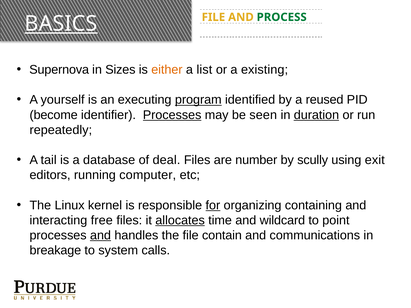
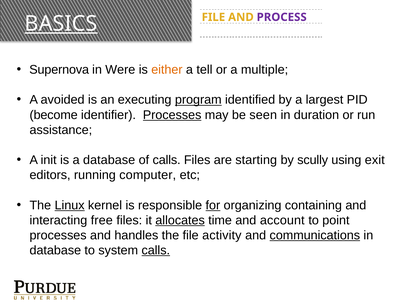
PROCESS colour: green -> purple
Sizes: Sizes -> Were
list: list -> tell
existing: existing -> multiple
yourself: yourself -> avoided
reused: reused -> largest
duration underline: present -> none
repeatedly: repeatedly -> assistance
tail: tail -> init
of deal: deal -> calls
number: number -> starting
Linux underline: none -> present
wildcard: wildcard -> account
and at (101, 236) underline: present -> none
contain: contain -> activity
communications underline: none -> present
breakage at (55, 251): breakage -> database
calls at (156, 251) underline: none -> present
